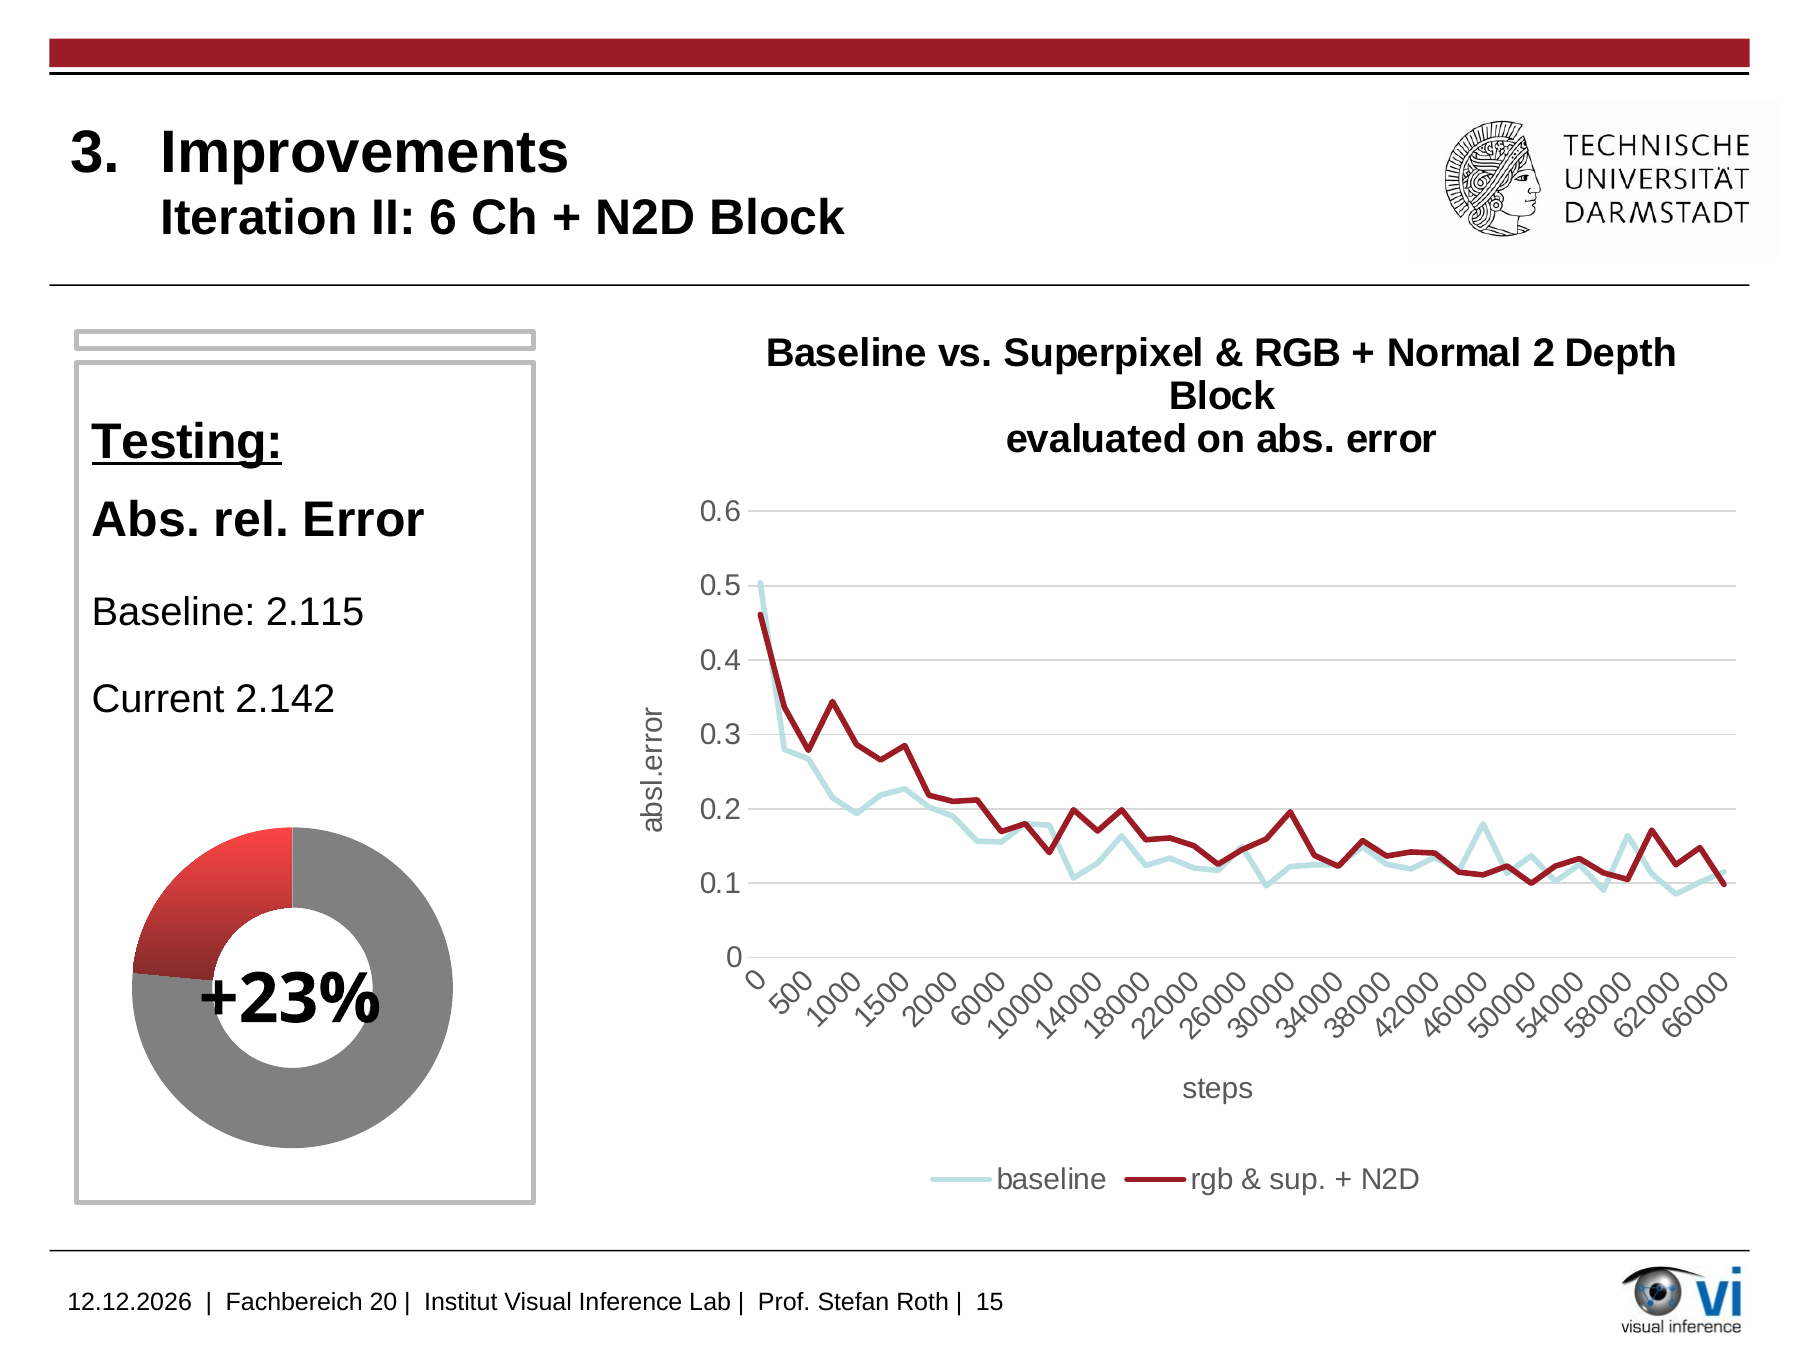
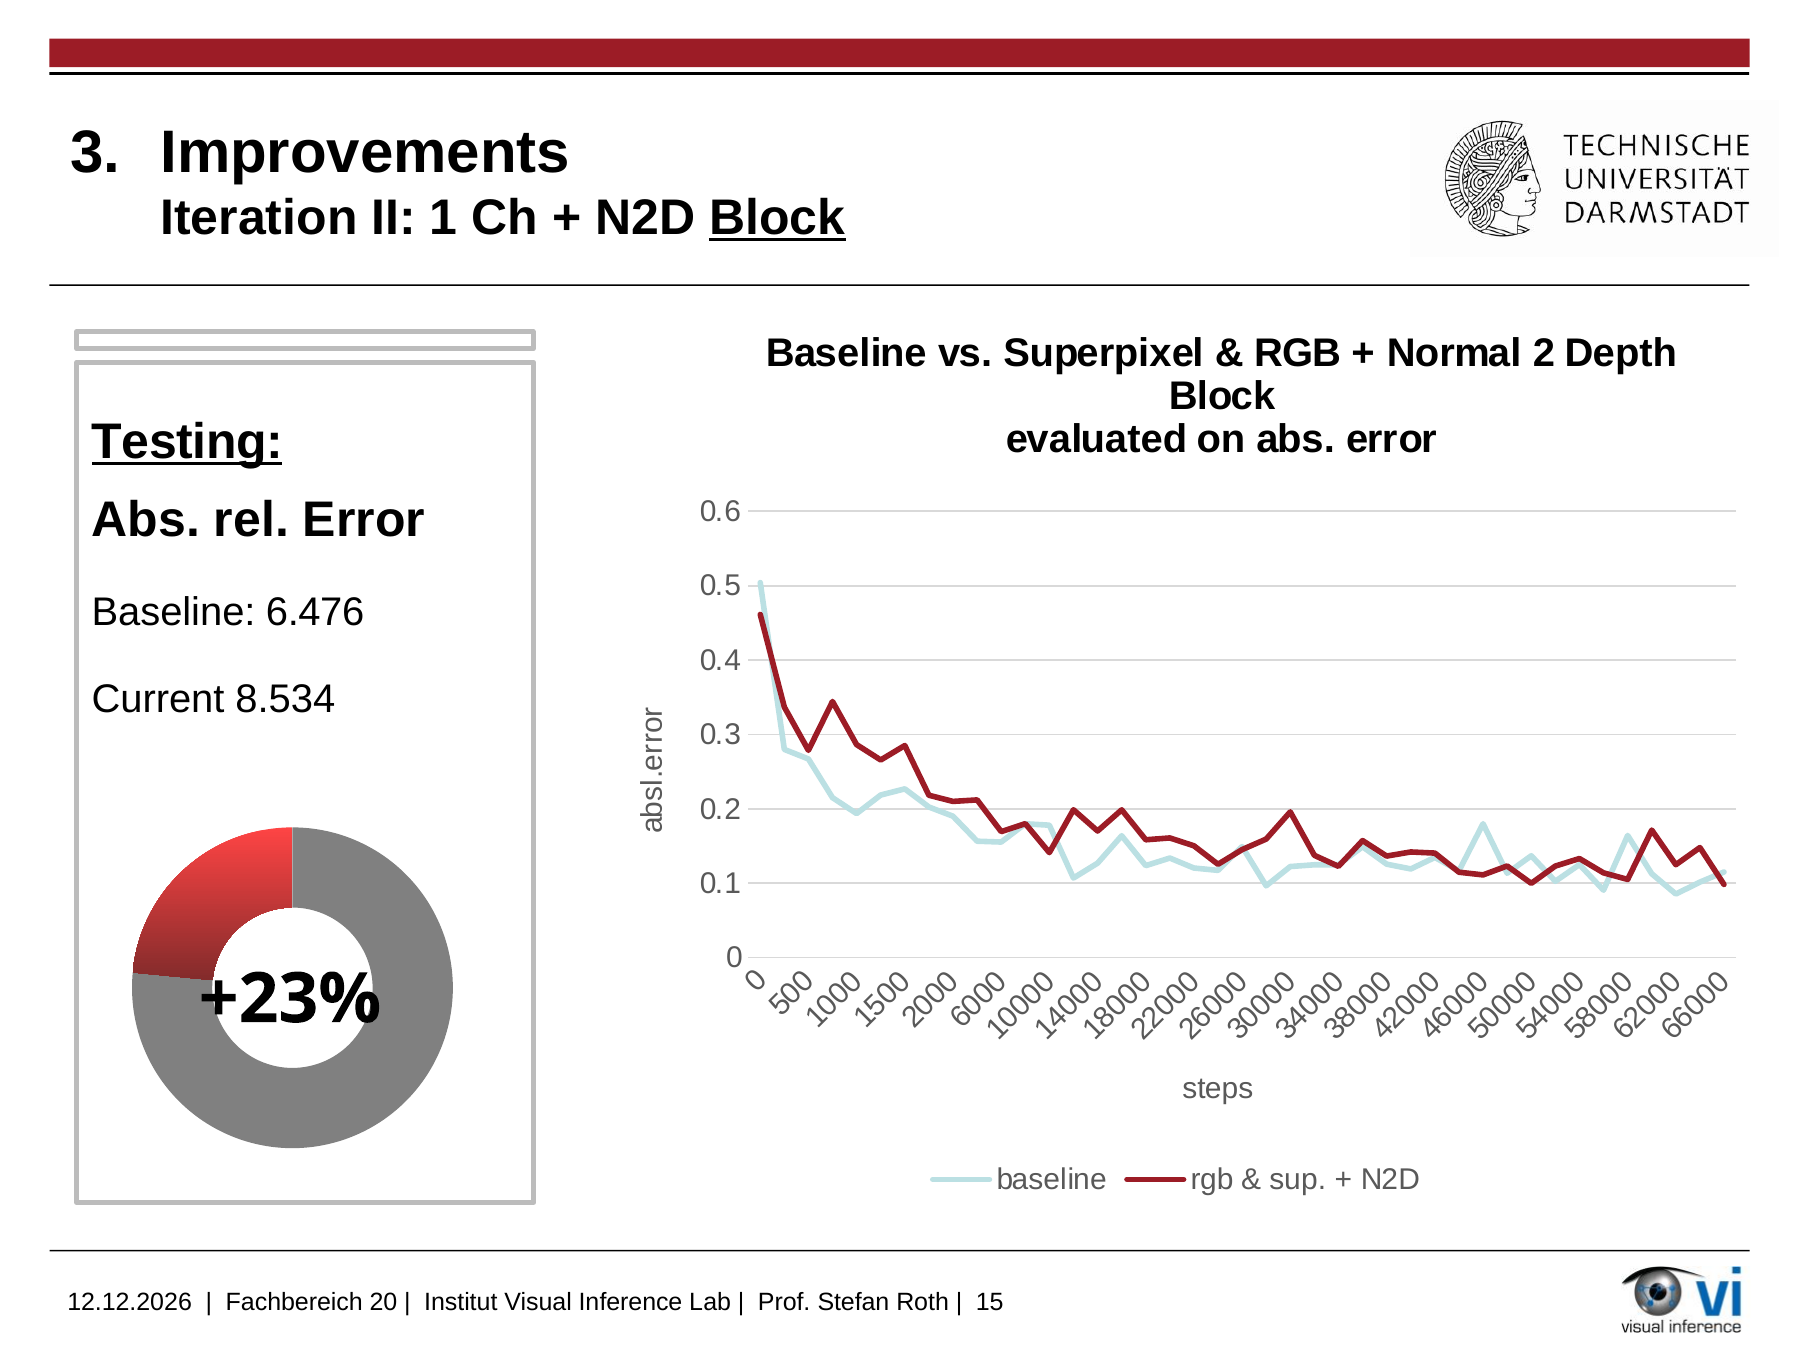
II 6: 6 -> 1
Block at (777, 218) underline: none -> present
2.115: 2.115 -> 6.476
2.142: 2.142 -> 8.534
